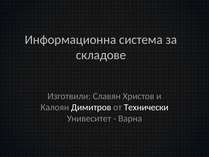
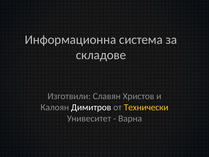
Технически colour: white -> yellow
